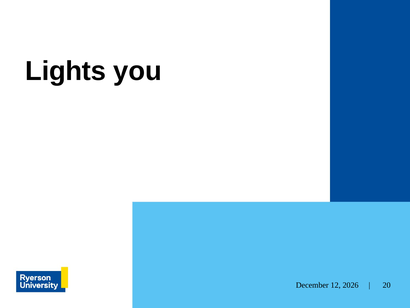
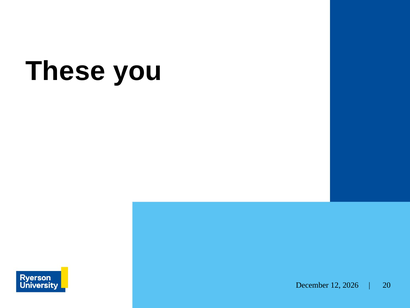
Lights: Lights -> These
